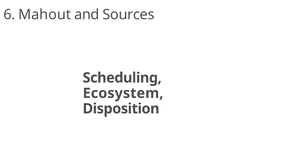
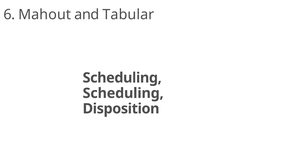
Sources: Sources -> Tabular
Ecosystem at (123, 93): Ecosystem -> Scheduling
